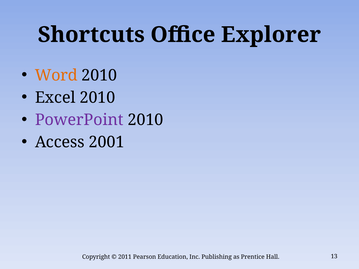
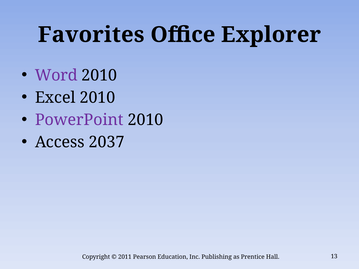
Shortcuts: Shortcuts -> Favorites
Word colour: orange -> purple
2001: 2001 -> 2037
